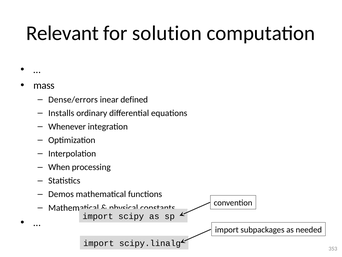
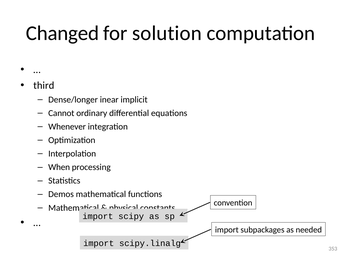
Relevant: Relevant -> Changed
mass: mass -> third
Dense/errors: Dense/errors -> Dense/longer
defined: defined -> implicit
Installs: Installs -> Cannot
